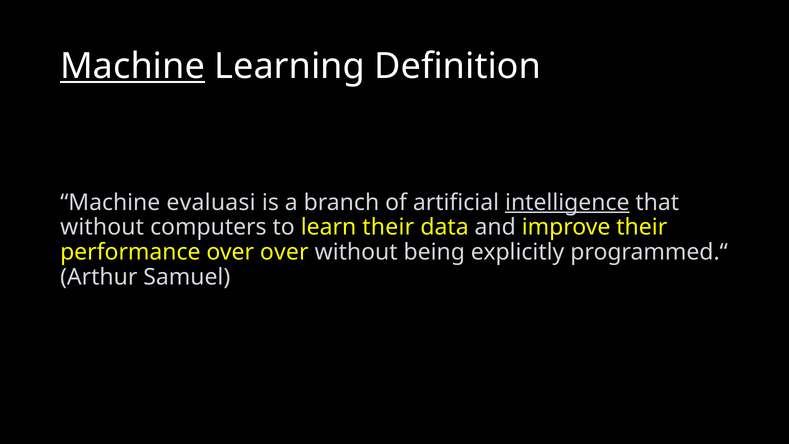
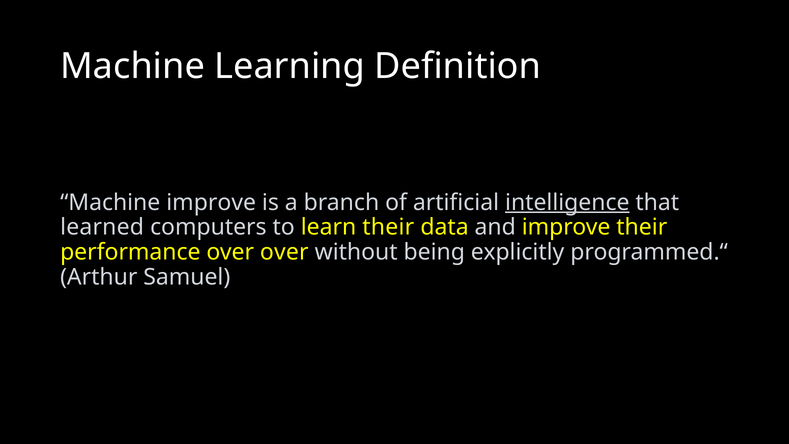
Machine at (133, 66) underline: present -> none
Machine evaluasi: evaluasi -> improve
without at (102, 227): without -> learned
